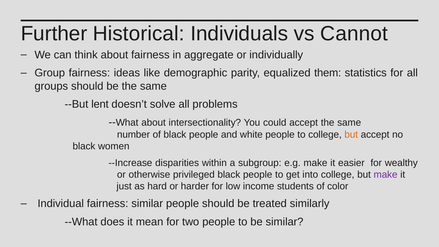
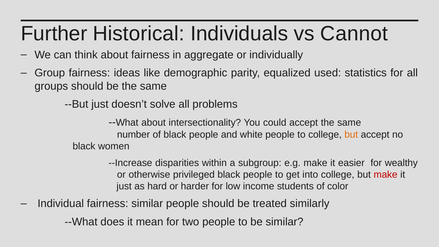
them: them -> used
--But lent: lent -> just
make at (386, 175) colour: purple -> red
